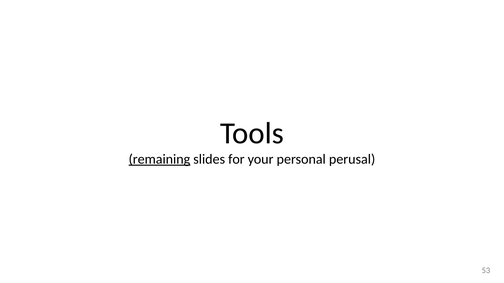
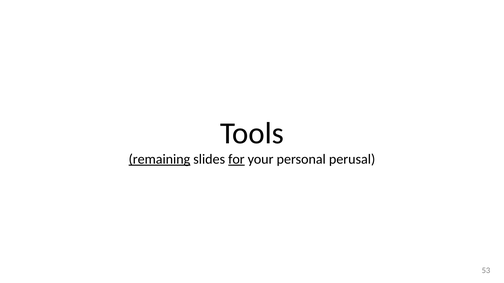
for underline: none -> present
